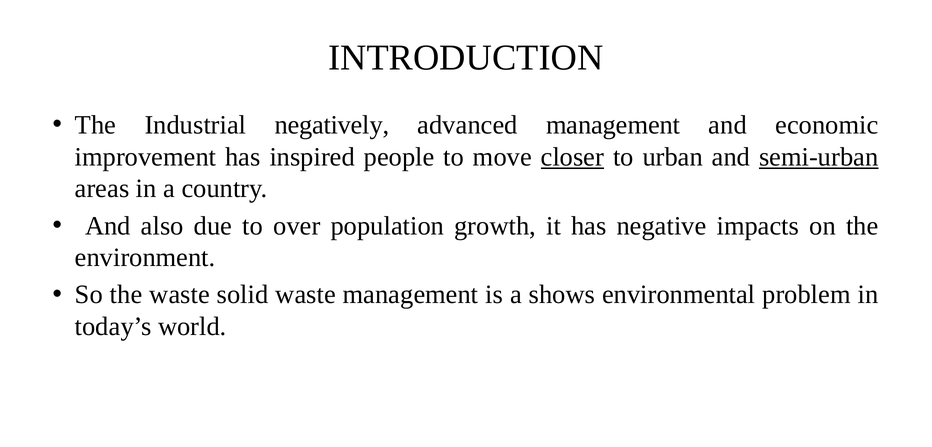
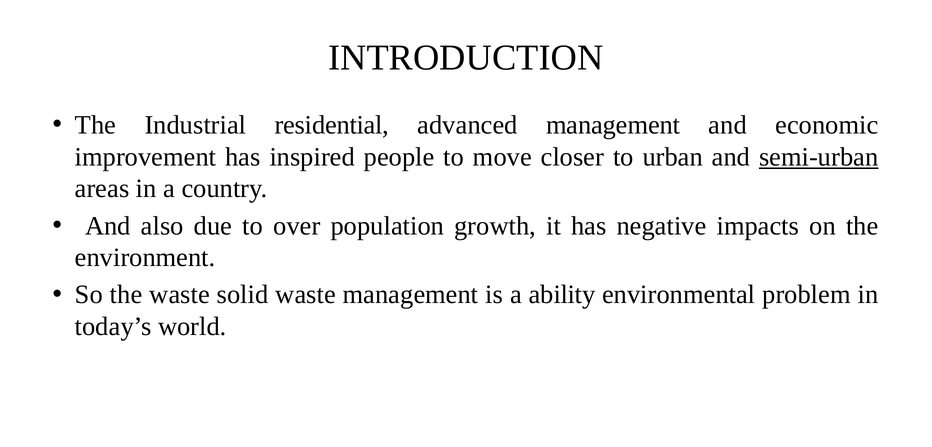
negatively: negatively -> residential
closer underline: present -> none
shows: shows -> ability
